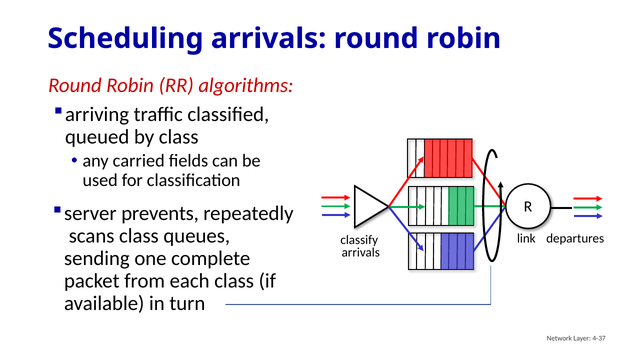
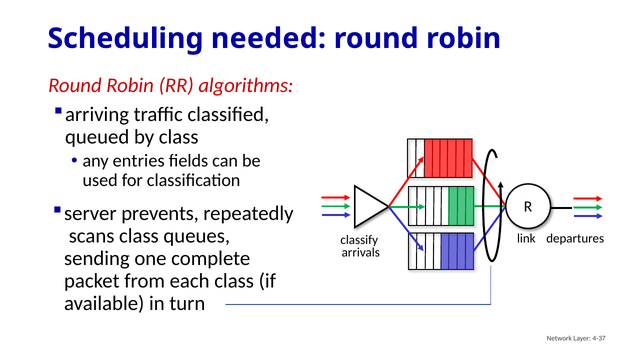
Scheduling arrivals: arrivals -> needed
carried: carried -> entries
